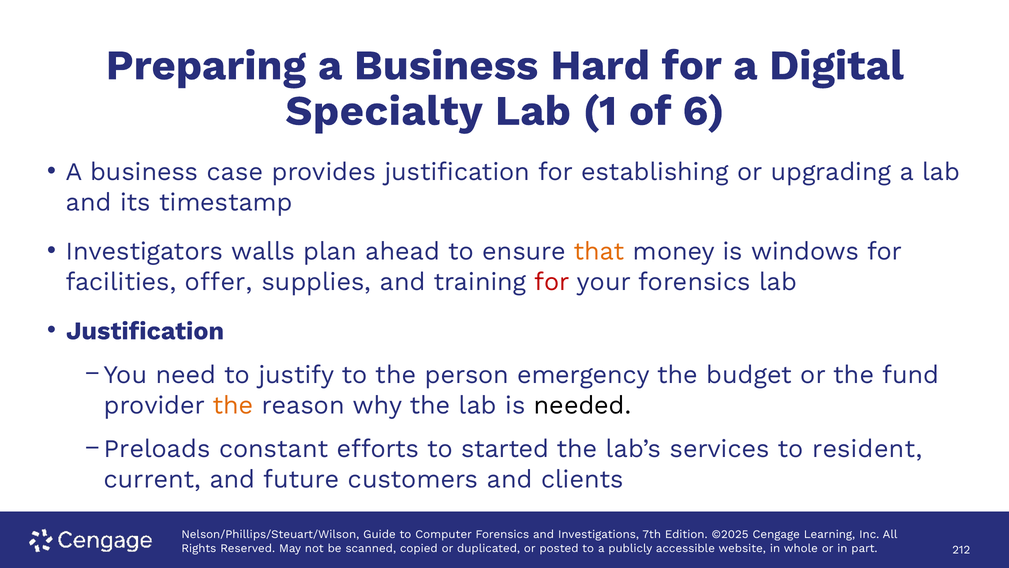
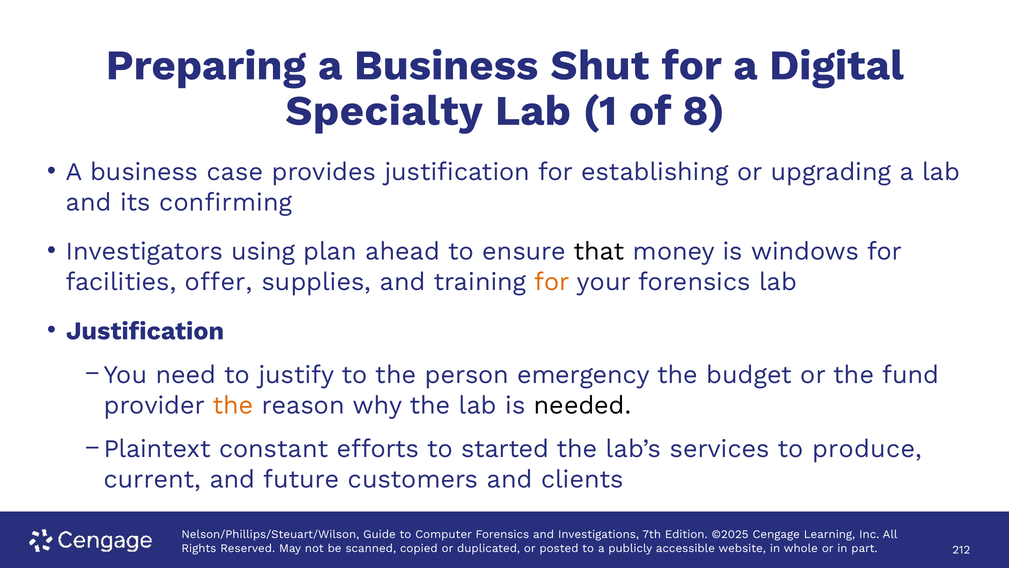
Hard: Hard -> Shut
6: 6 -> 8
timestamp: timestamp -> confirming
walls: walls -> using
that colour: orange -> black
for at (552, 281) colour: red -> orange
Preloads: Preloads -> Plaintext
resident: resident -> produce
